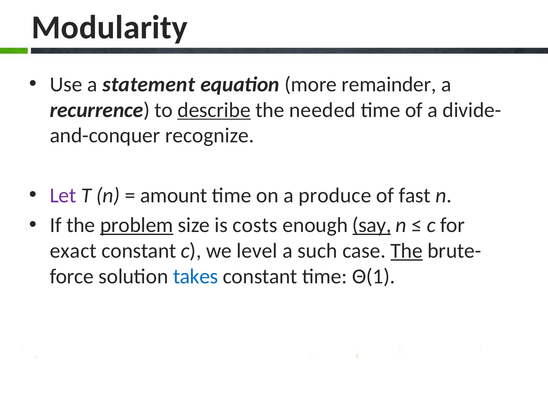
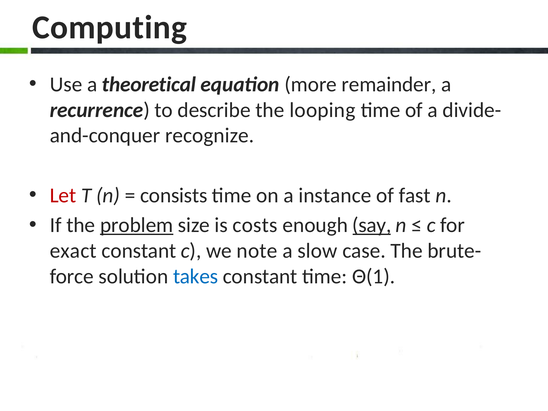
Modularity: Modularity -> Computing
statement: statement -> theoretical
describe underline: present -> none
needed: needed -> looping
Let colour: purple -> red
amount: amount -> consists
produce: produce -> instance
level: level -> note
such: such -> slow
The at (407, 251) underline: present -> none
